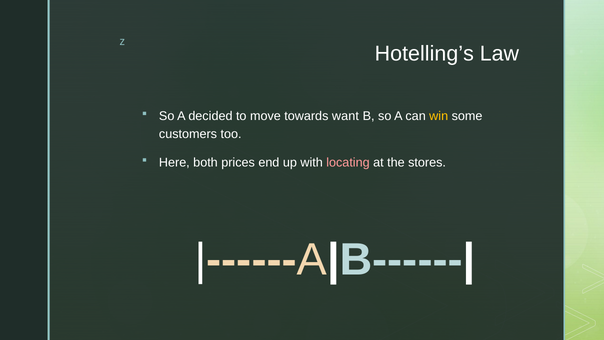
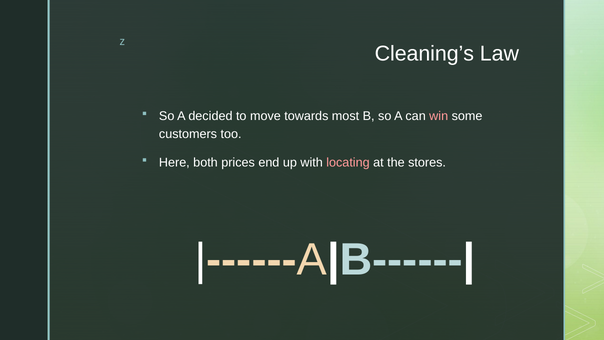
Hotelling’s: Hotelling’s -> Cleaning’s
want: want -> most
win colour: yellow -> pink
